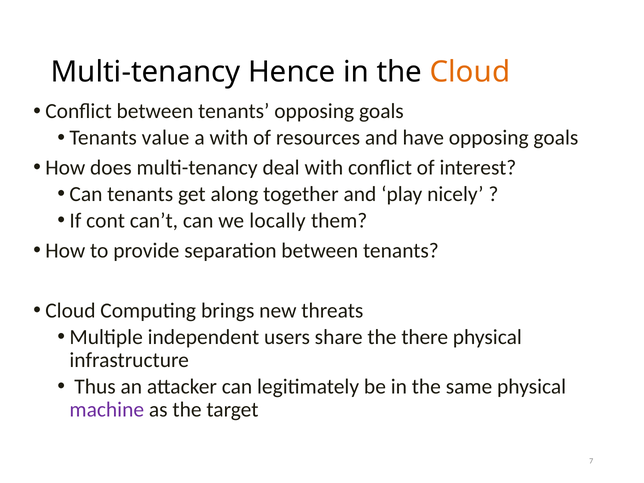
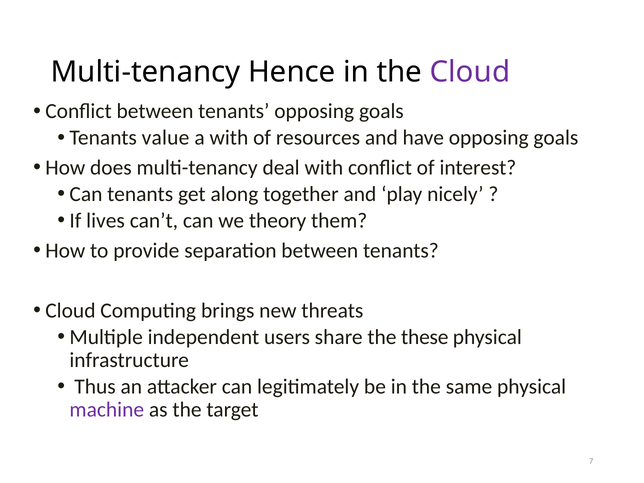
Cloud at (470, 72) colour: orange -> purple
cont: cont -> lives
locally: locally -> theory
there: there -> these
